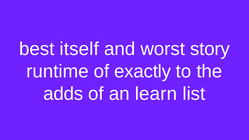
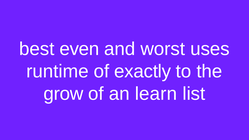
itself: itself -> even
story: story -> uses
adds: adds -> grow
